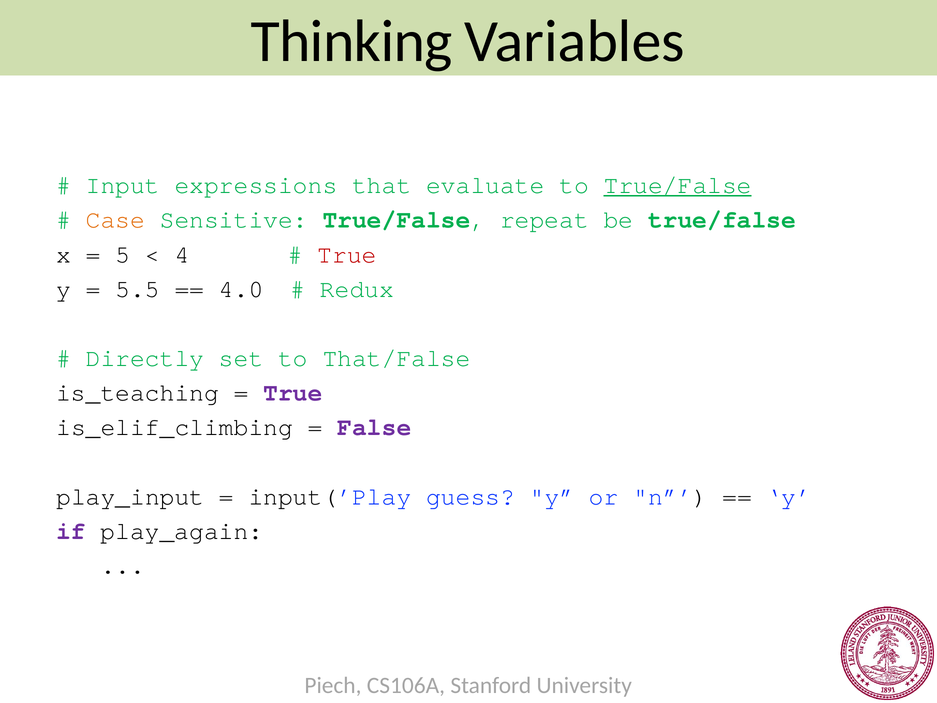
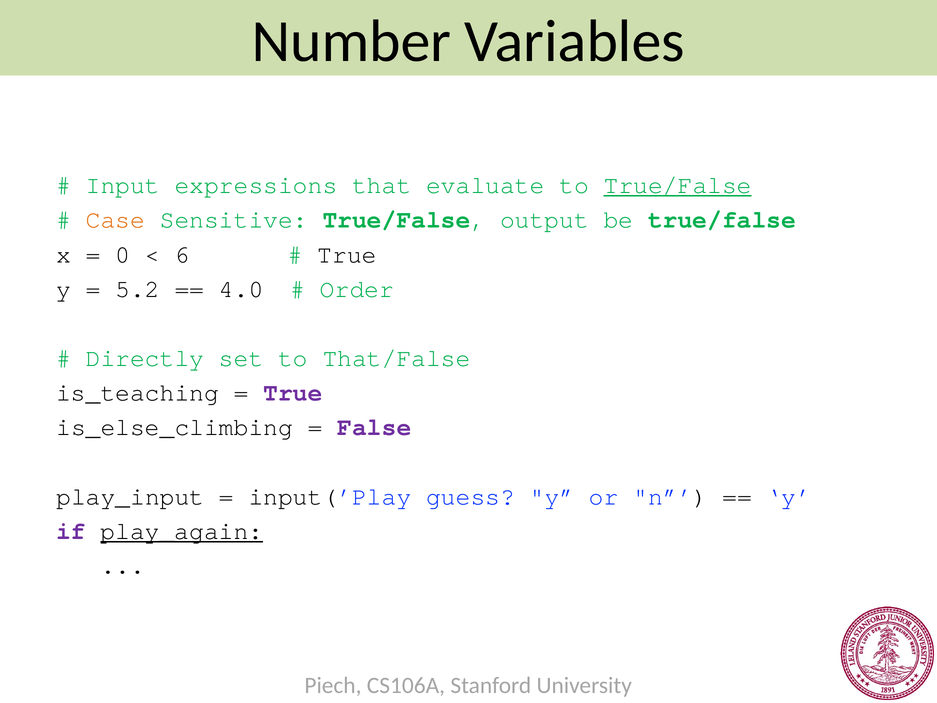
Thinking: Thinking -> Number
repeat: repeat -> output
5: 5 -> 0
4: 4 -> 6
True at (347, 254) colour: red -> black
5.5: 5.5 -> 5.2
Redux: Redux -> Order
is_elif_climbing: is_elif_climbing -> is_else_climbing
play_again underline: none -> present
